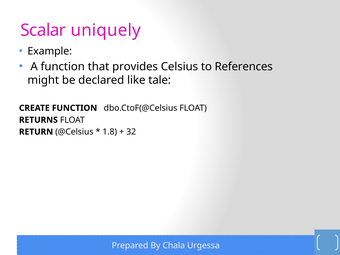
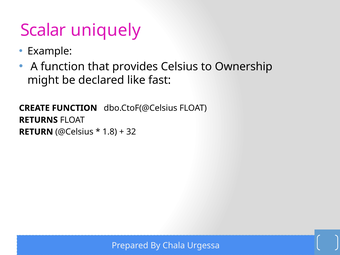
References: References -> Ownership
tale: tale -> fast
